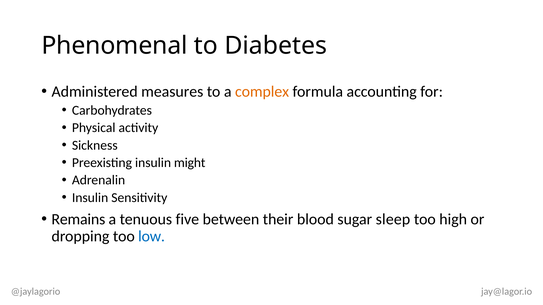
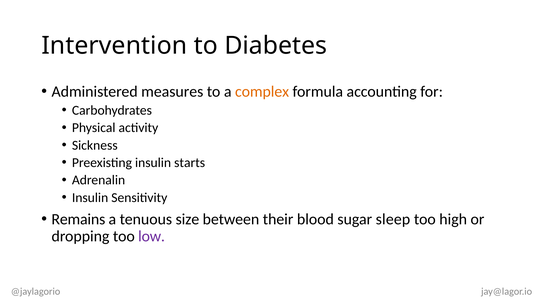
Phenomenal: Phenomenal -> Intervention
might: might -> starts
five: five -> size
low colour: blue -> purple
